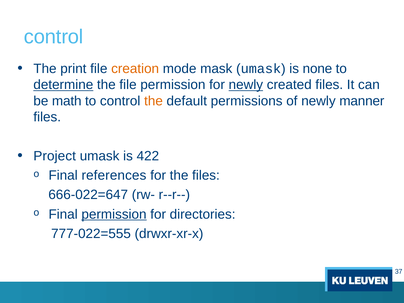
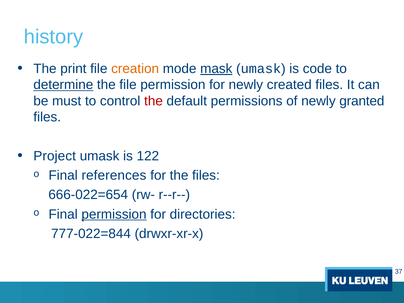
control at (54, 37): control -> history
mask underline: none -> present
none: none -> code
newly at (246, 85) underline: present -> none
math: math -> must
the at (153, 101) colour: orange -> red
manner: manner -> granted
422: 422 -> 122
666-022=647: 666-022=647 -> 666-022=654
777-022=555: 777-022=555 -> 777-022=844
